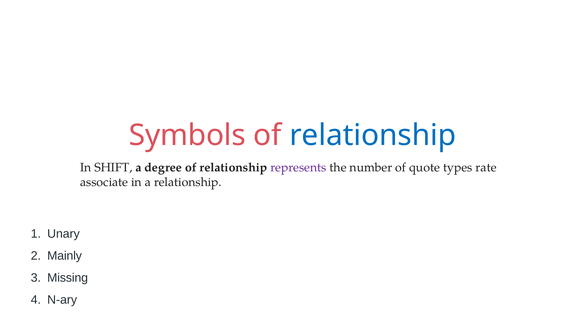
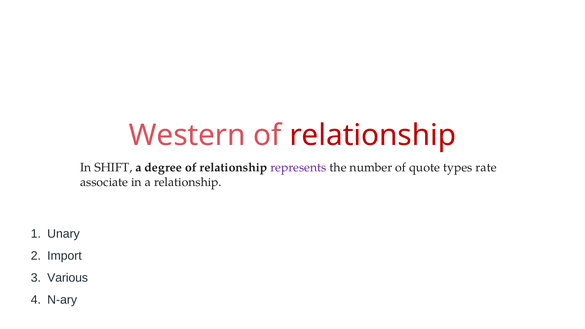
Symbols: Symbols -> Western
relationship at (373, 135) colour: blue -> red
Mainly: Mainly -> Import
Missing: Missing -> Various
